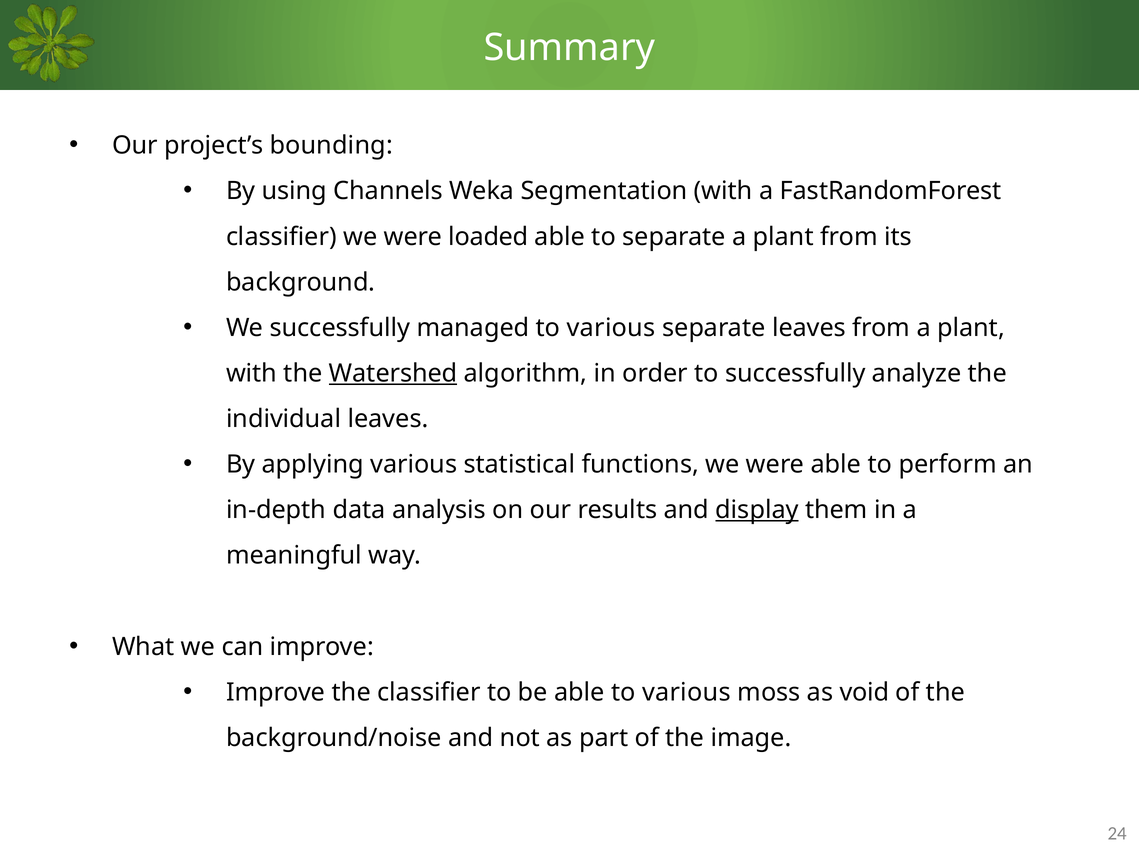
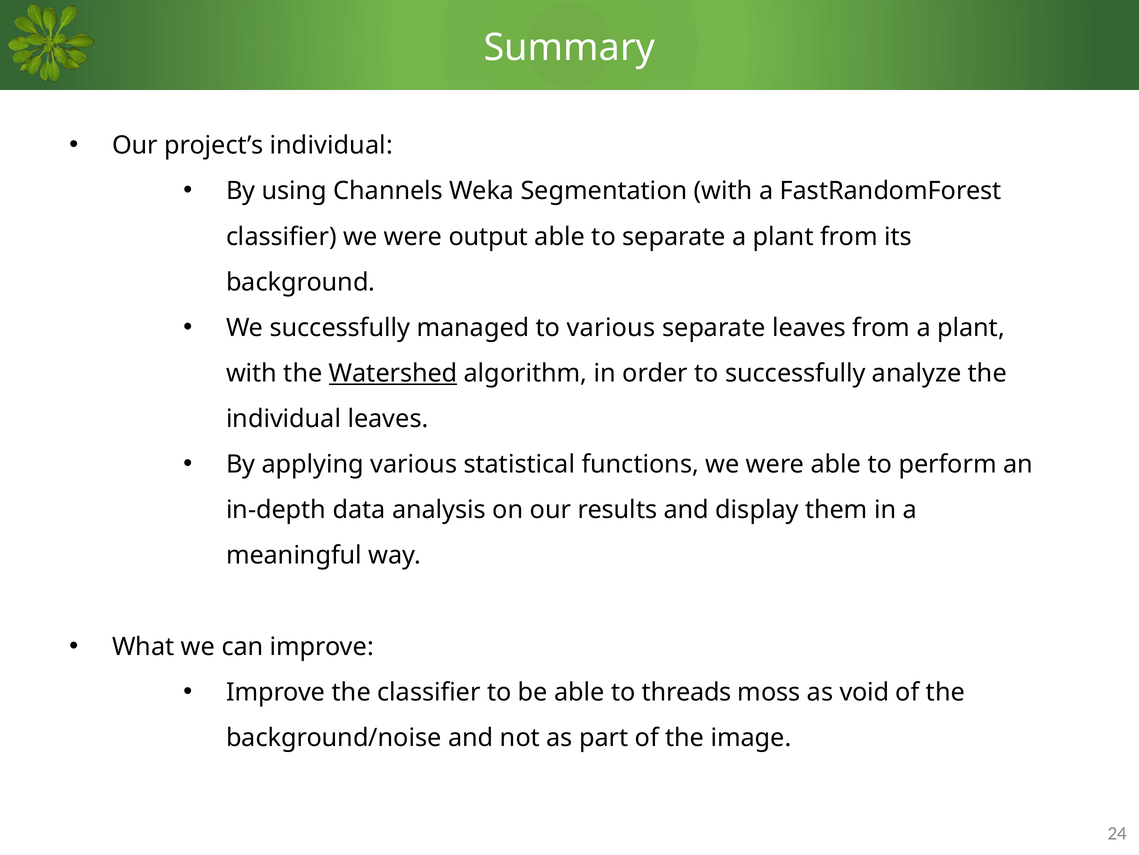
project’s bounding: bounding -> individual
loaded: loaded -> output
display underline: present -> none
able to various: various -> threads
